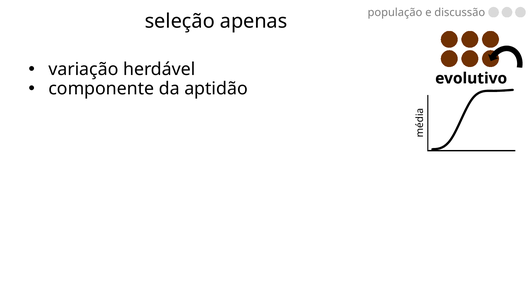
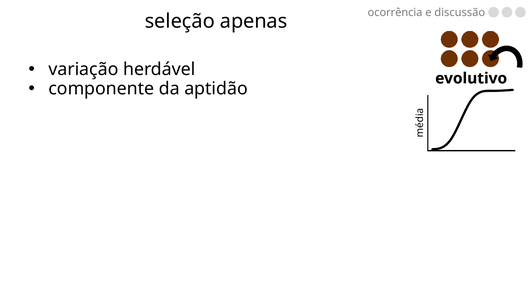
população: população -> ocorrência
